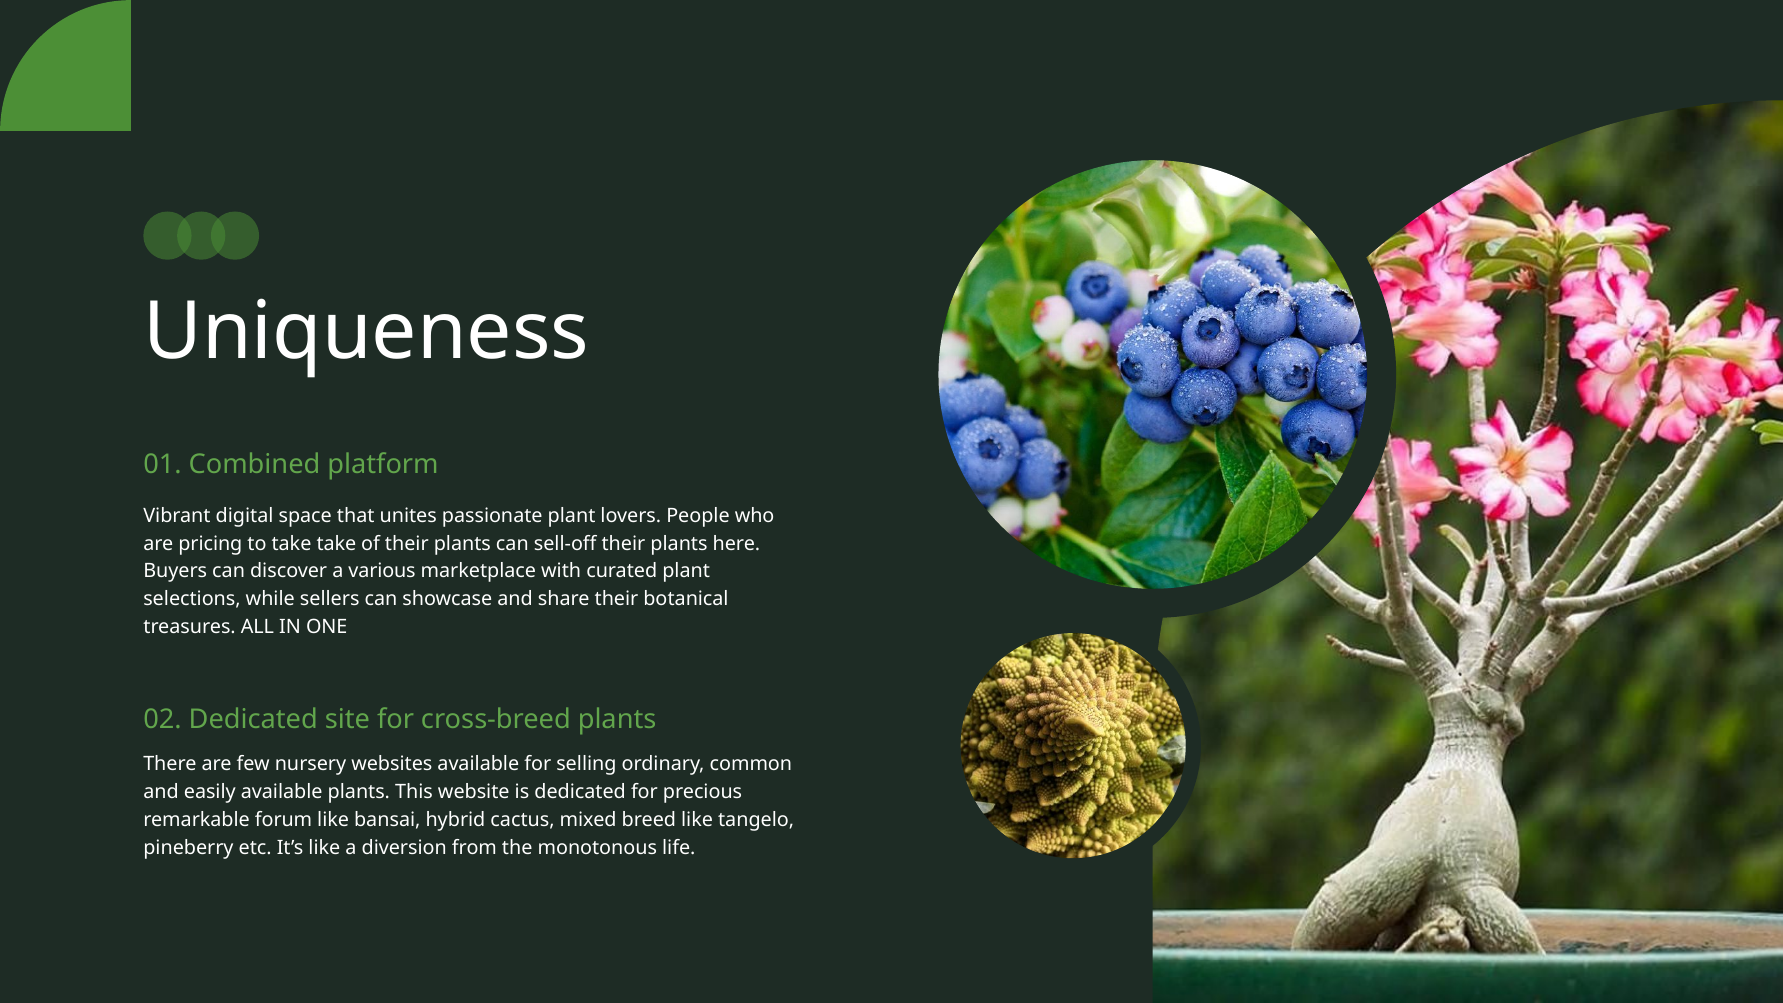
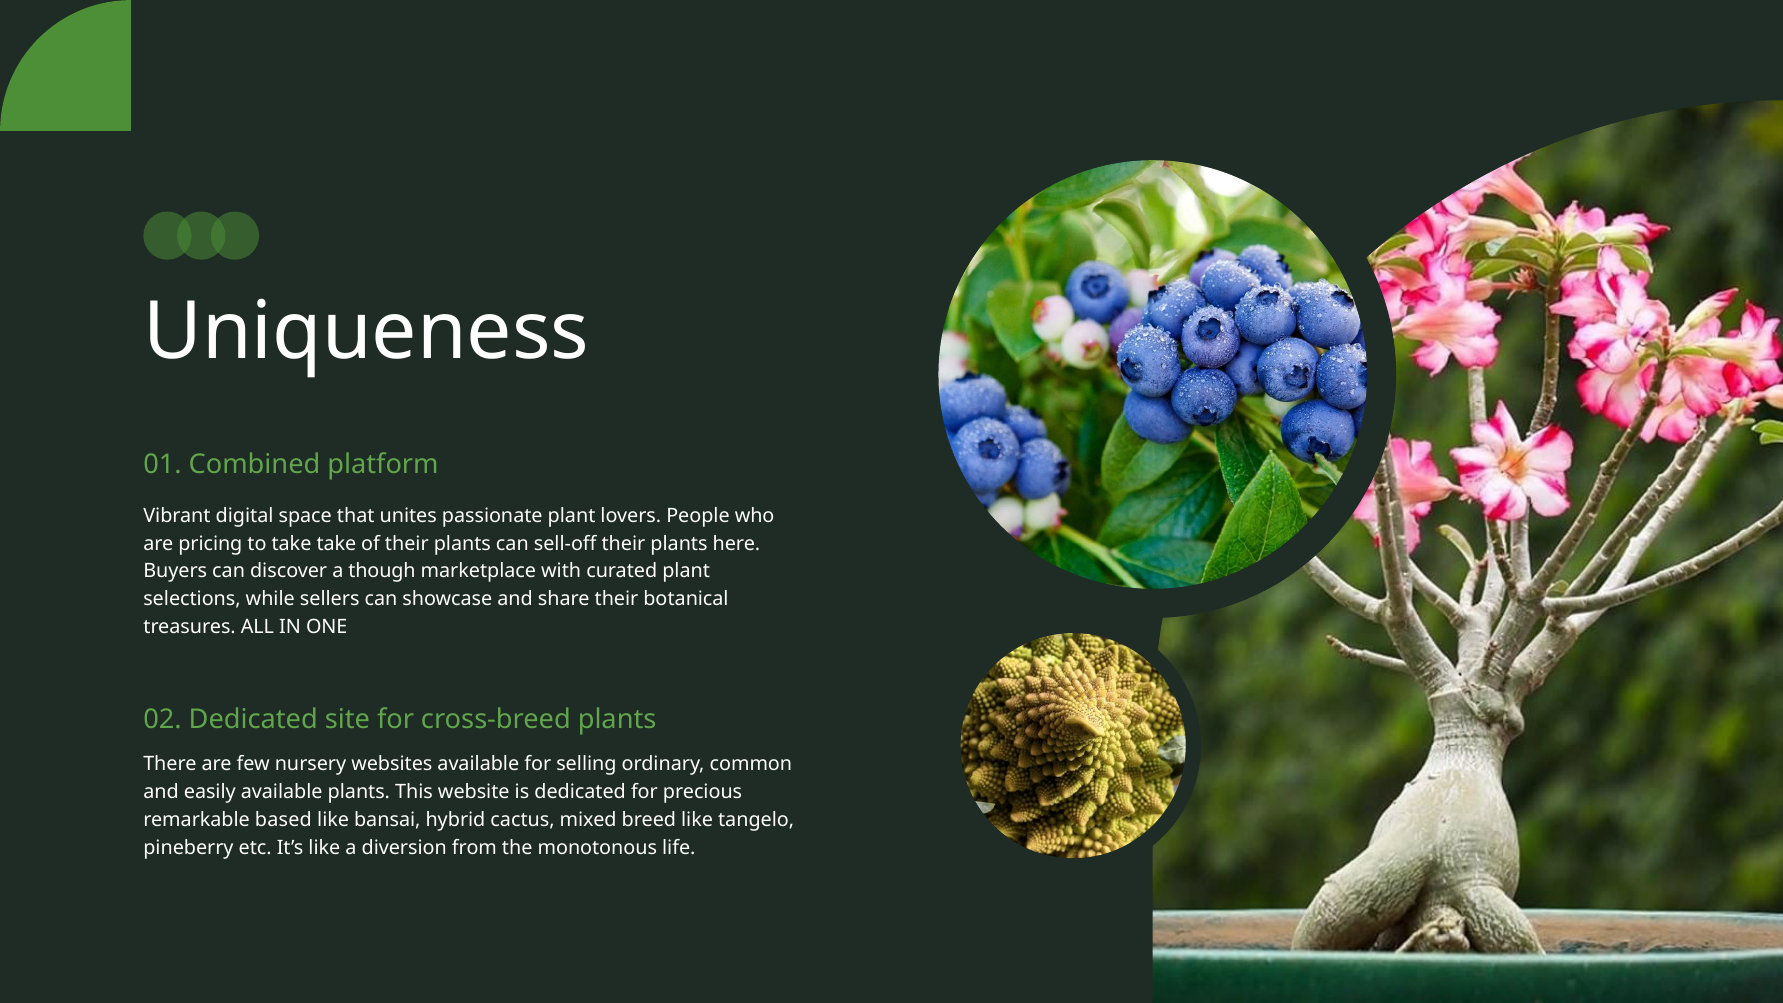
various: various -> though
forum: forum -> based
